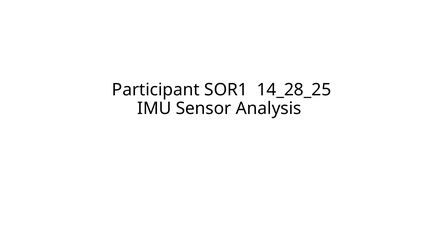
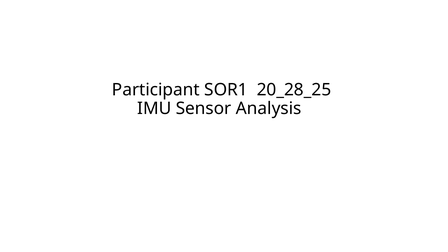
14_28_25: 14_28_25 -> 20_28_25
